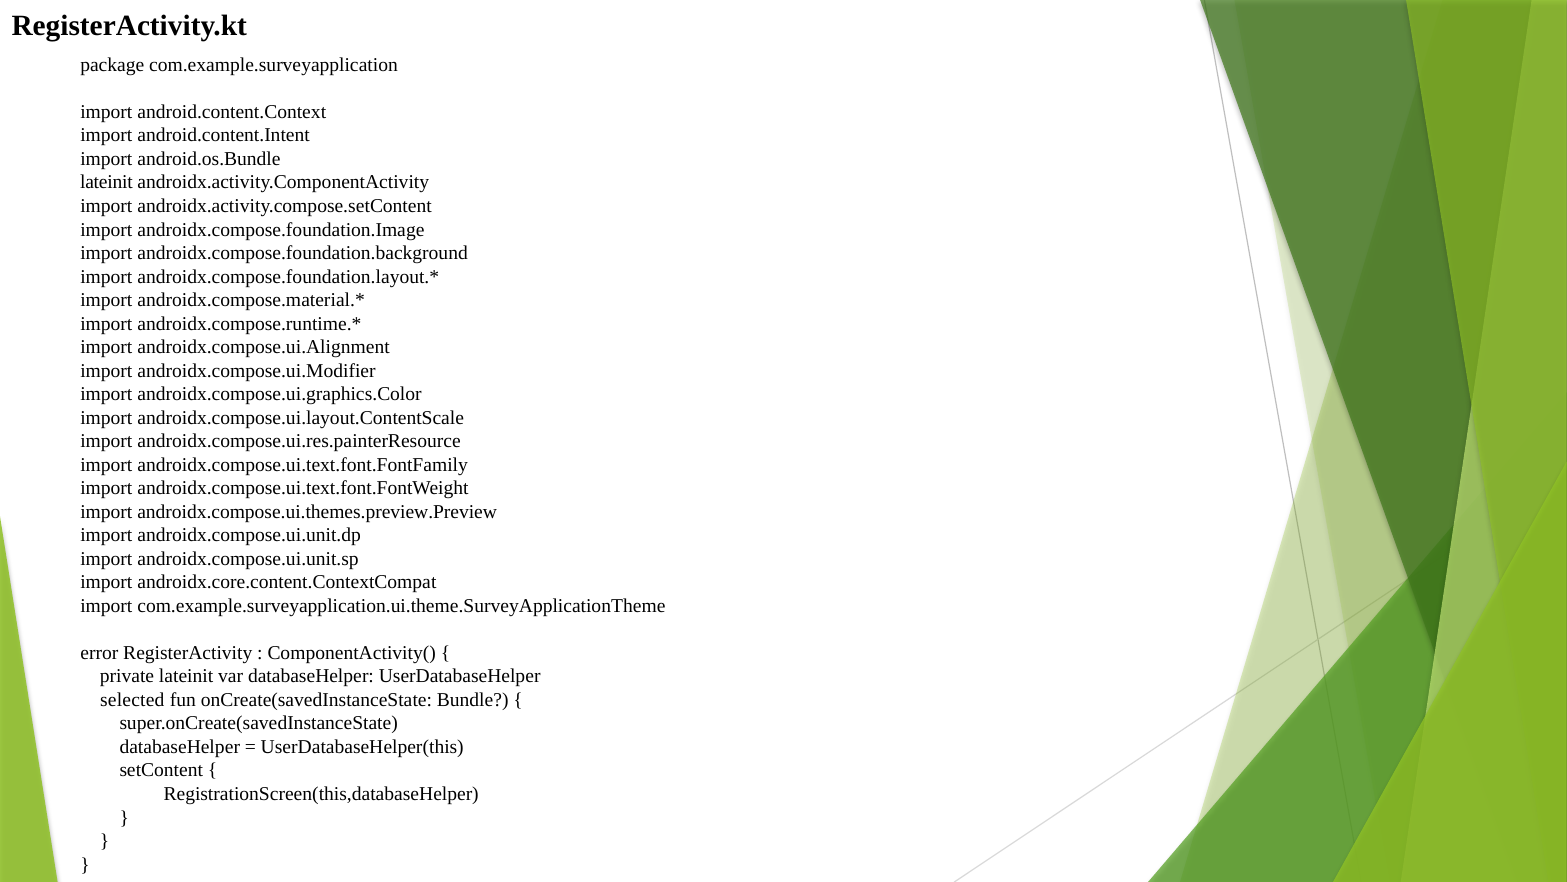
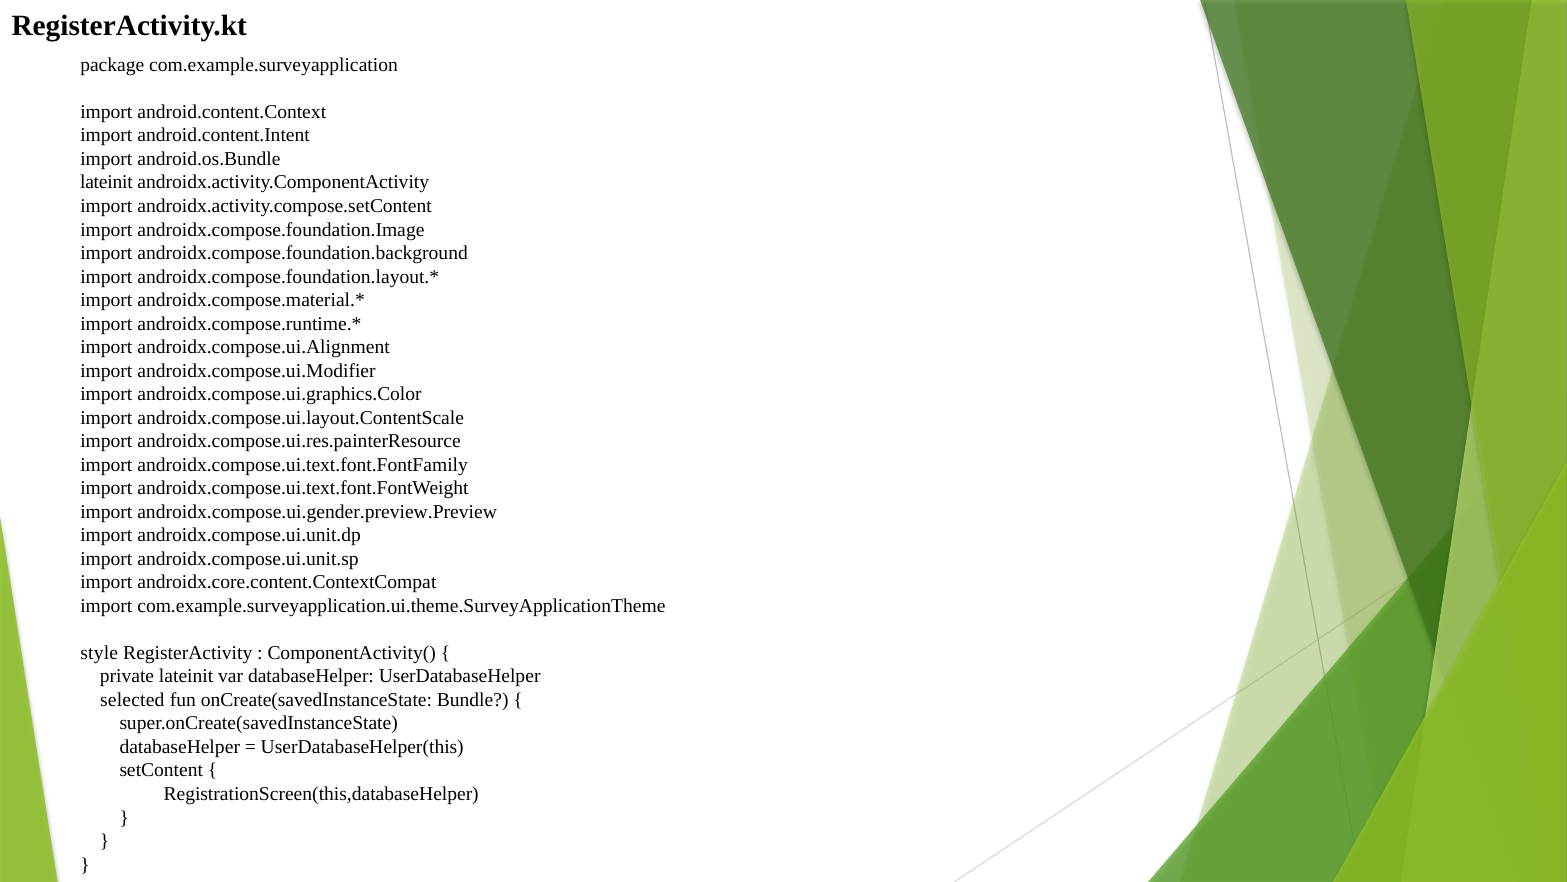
androidx.compose.ui.themes.preview.Preview: androidx.compose.ui.themes.preview.Preview -> androidx.compose.ui.gender.preview.Preview
error: error -> style
